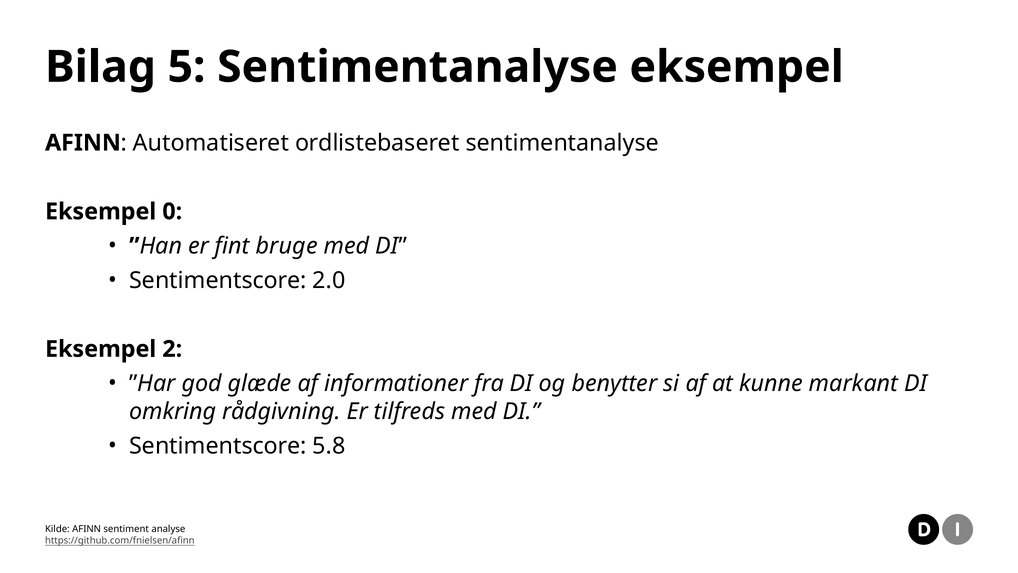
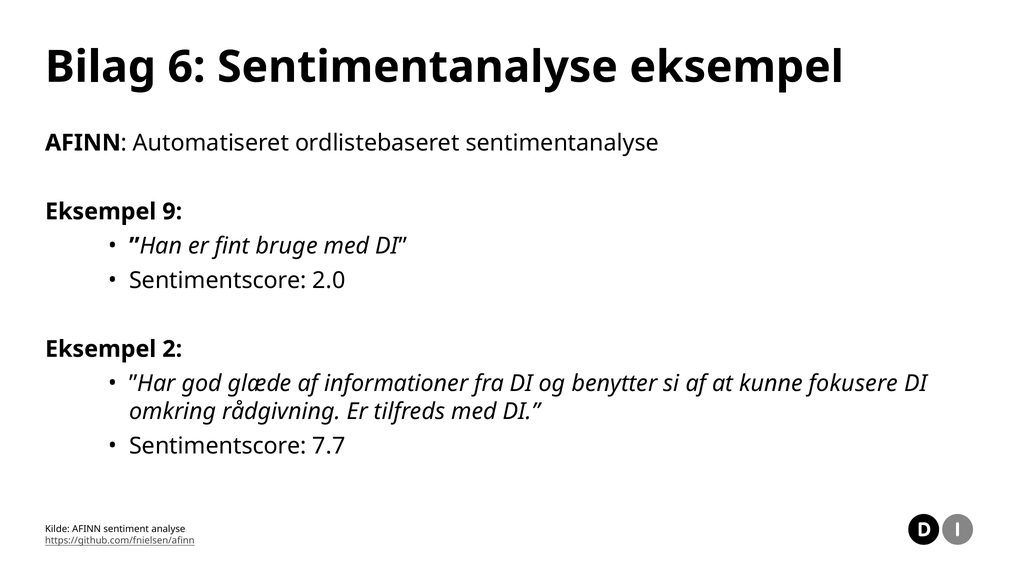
5: 5 -> 6
0: 0 -> 9
markant: markant -> fokusere
5.8: 5.8 -> 7.7
